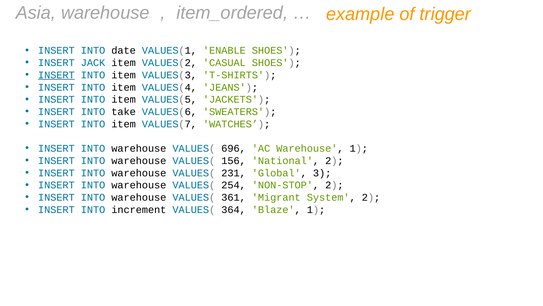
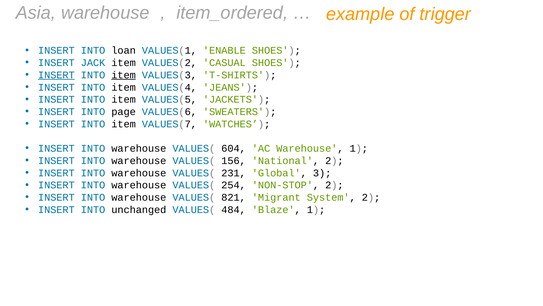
date: date -> loan
item at (124, 75) underline: none -> present
take: take -> page
696: 696 -> 604
361: 361 -> 821
increment: increment -> unchanged
364: 364 -> 484
